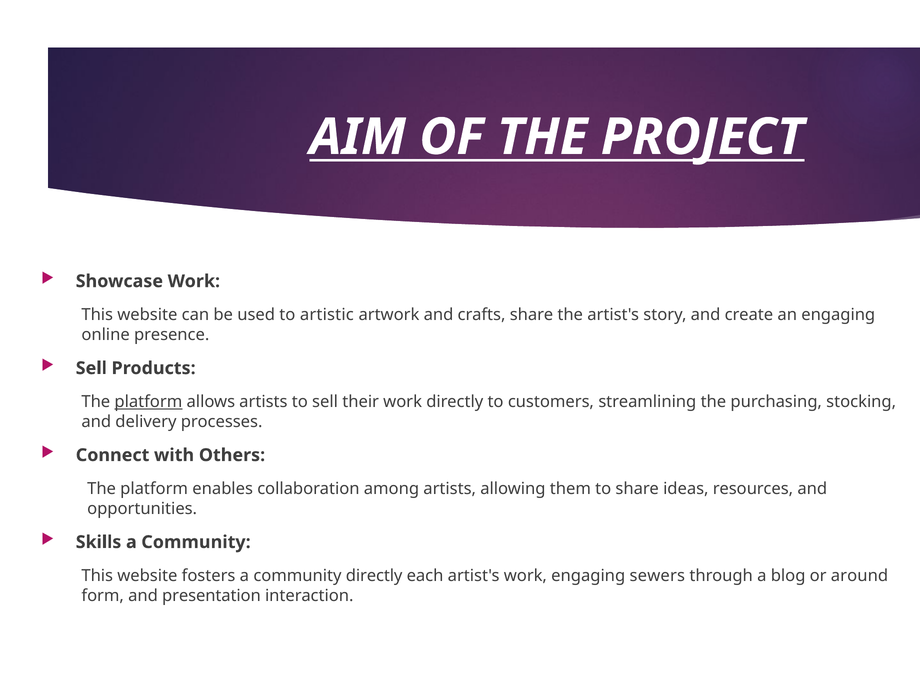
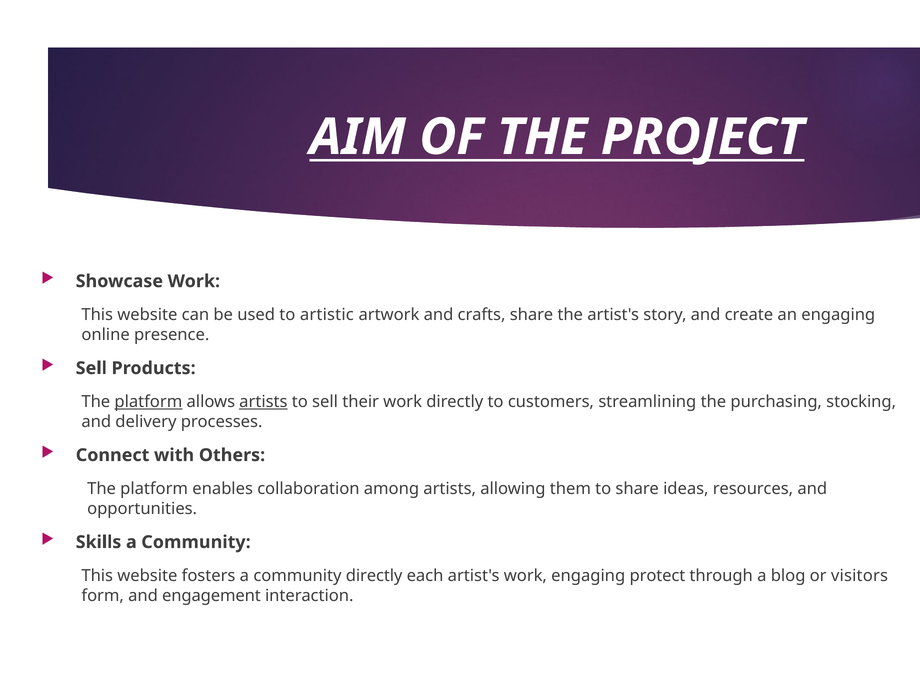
artists at (263, 402) underline: none -> present
sewers: sewers -> protect
around: around -> visitors
presentation: presentation -> engagement
